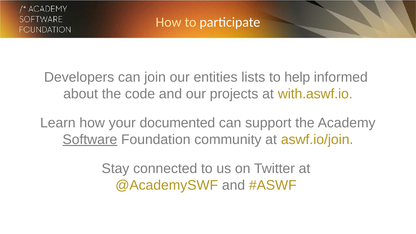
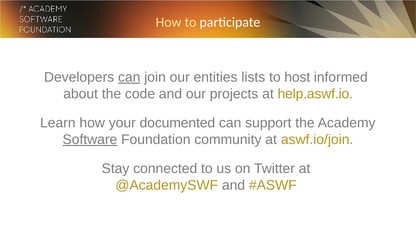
can at (129, 77) underline: none -> present
help: help -> host
with.aswf.io: with.aswf.io -> help.aswf.io
